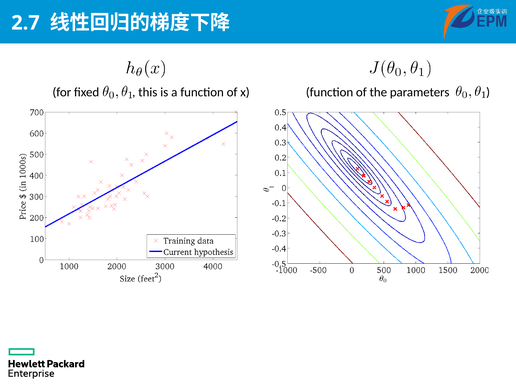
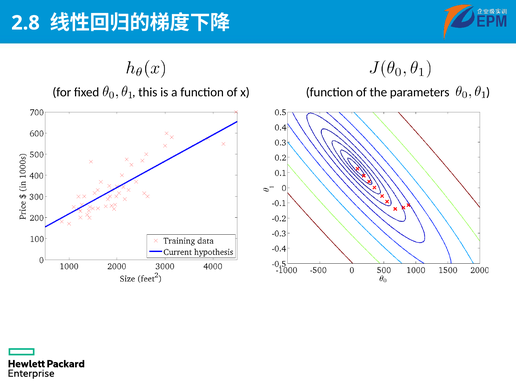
2.7: 2.7 -> 2.8
